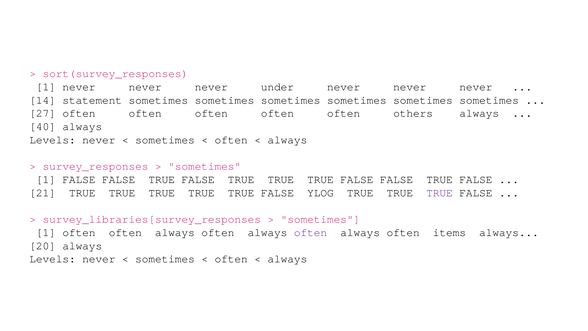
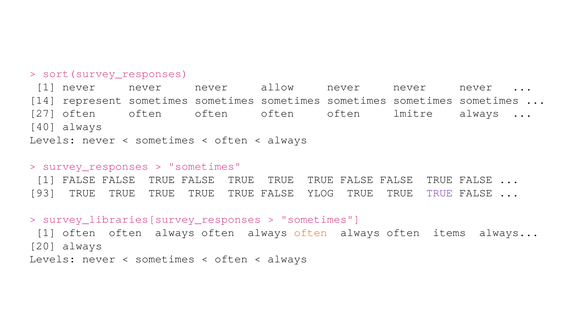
under: under -> allow
statement: statement -> represent
others: others -> lmitre
21: 21 -> 93
often at (311, 232) colour: purple -> orange
